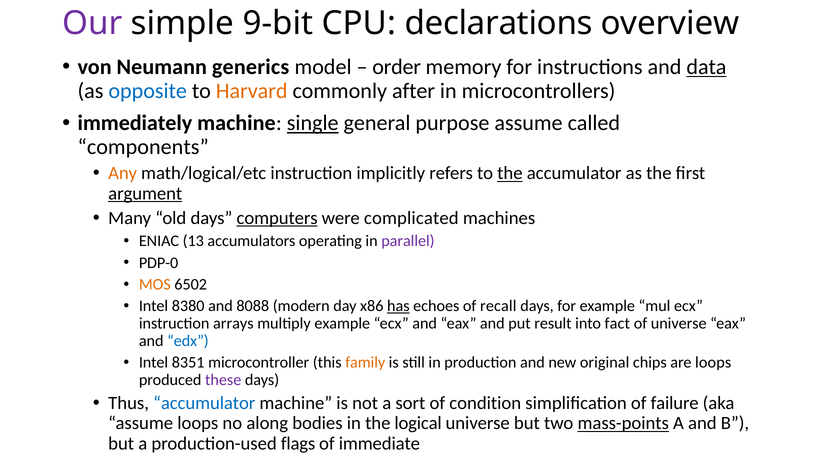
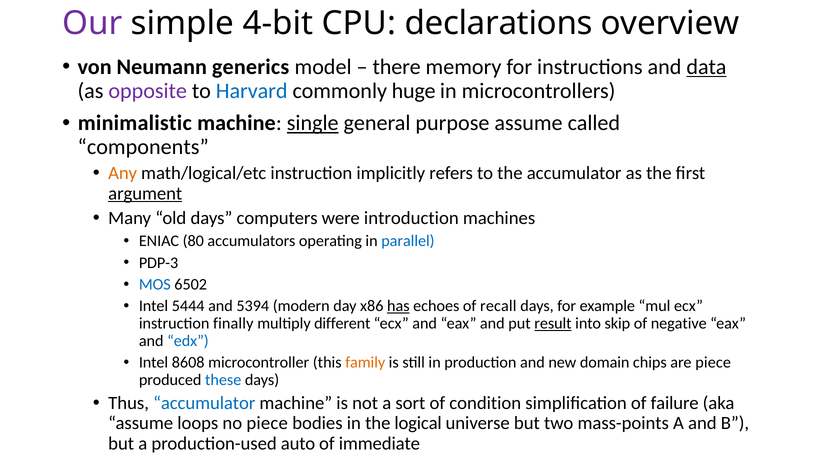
9-bit: 9-bit -> 4-bit
order: order -> there
opposite colour: blue -> purple
Harvard colour: orange -> blue
after: after -> huge
immediately: immediately -> minimalistic
the at (510, 174) underline: present -> none
computers underline: present -> none
complicated: complicated -> introduction
13: 13 -> 80
parallel colour: purple -> blue
PDP-0: PDP-0 -> PDP-3
MOS colour: orange -> blue
8380: 8380 -> 5444
8088: 8088 -> 5394
arrays: arrays -> finally
multiply example: example -> different
result underline: none -> present
fact: fact -> skip
of universe: universe -> negative
8351: 8351 -> 8608
original: original -> domain
are loops: loops -> piece
these colour: purple -> blue
no along: along -> piece
mass-points underline: present -> none
flags: flags -> auto
